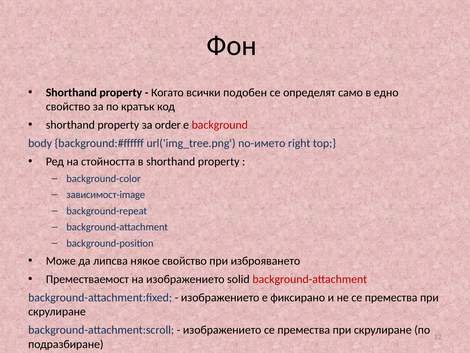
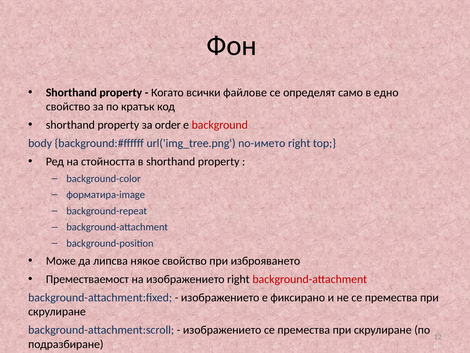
подобен: подобен -> файлове
зависимост-image: зависимост-image -> форматира-image
изображението solid: solid -> right
